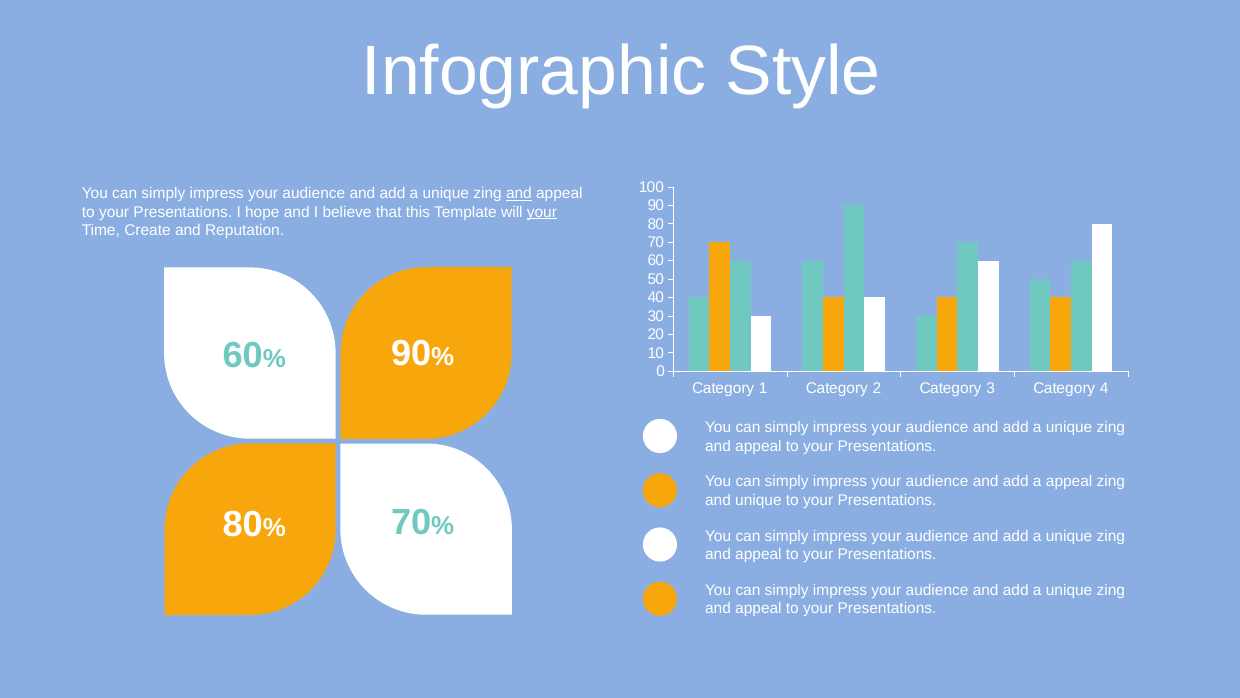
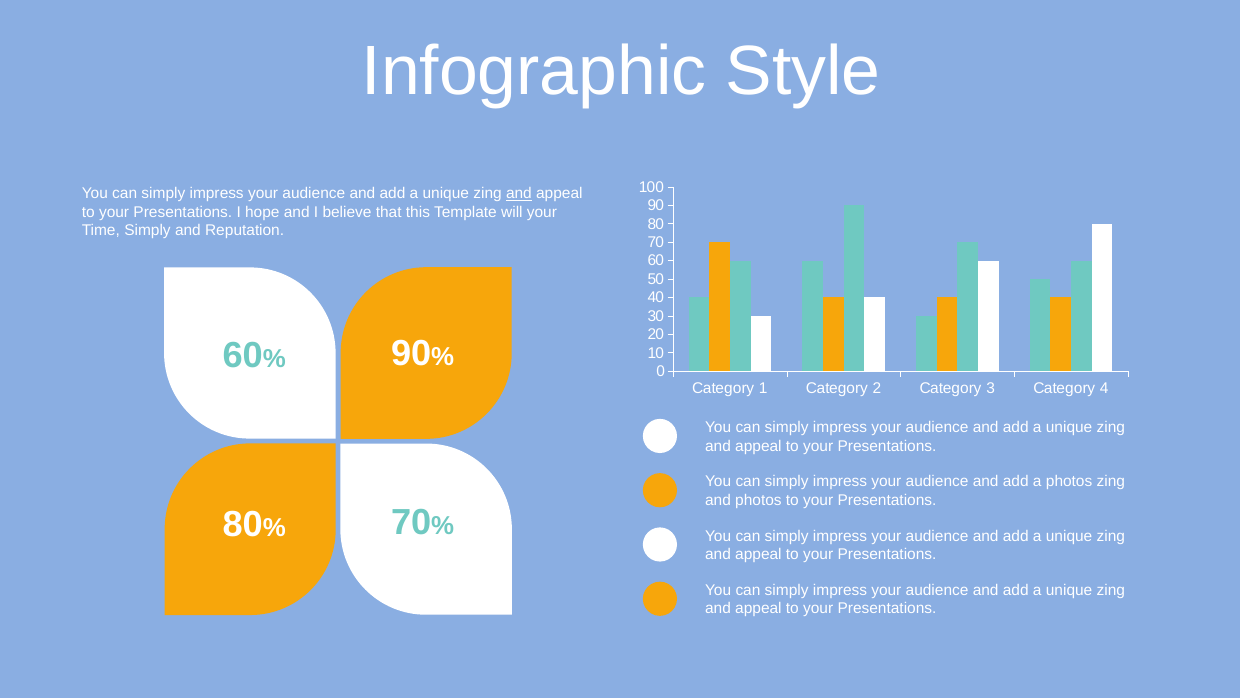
your at (542, 212) underline: present -> none
Time Create: Create -> Simply
a appeal: appeal -> photos
and unique: unique -> photos
